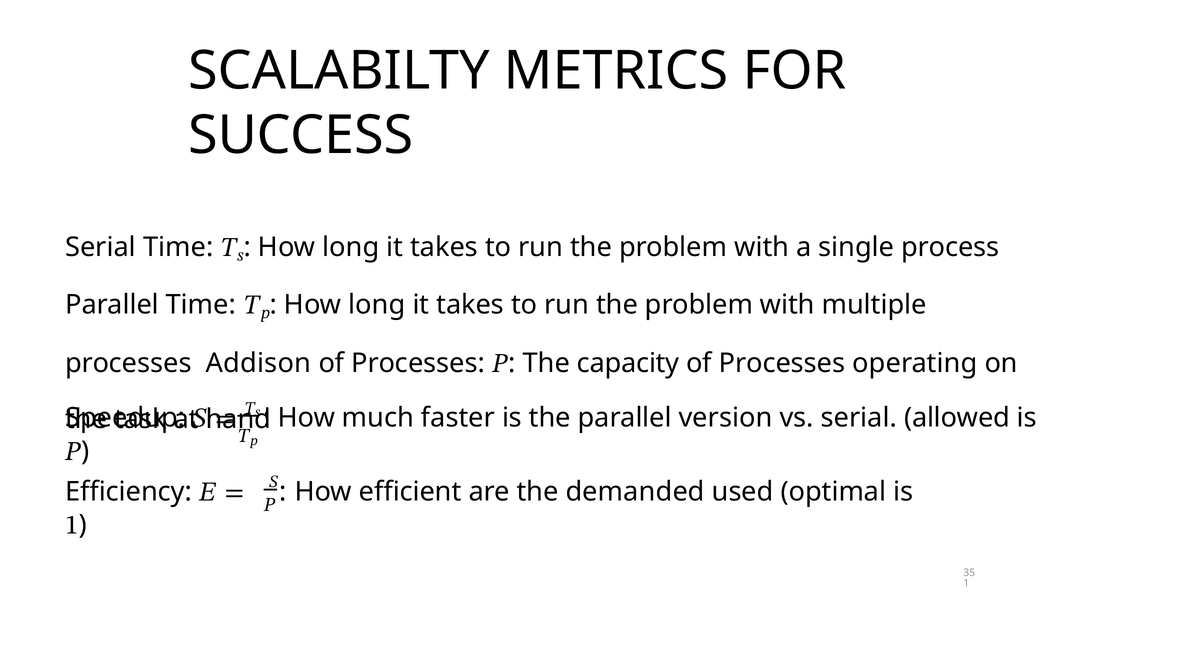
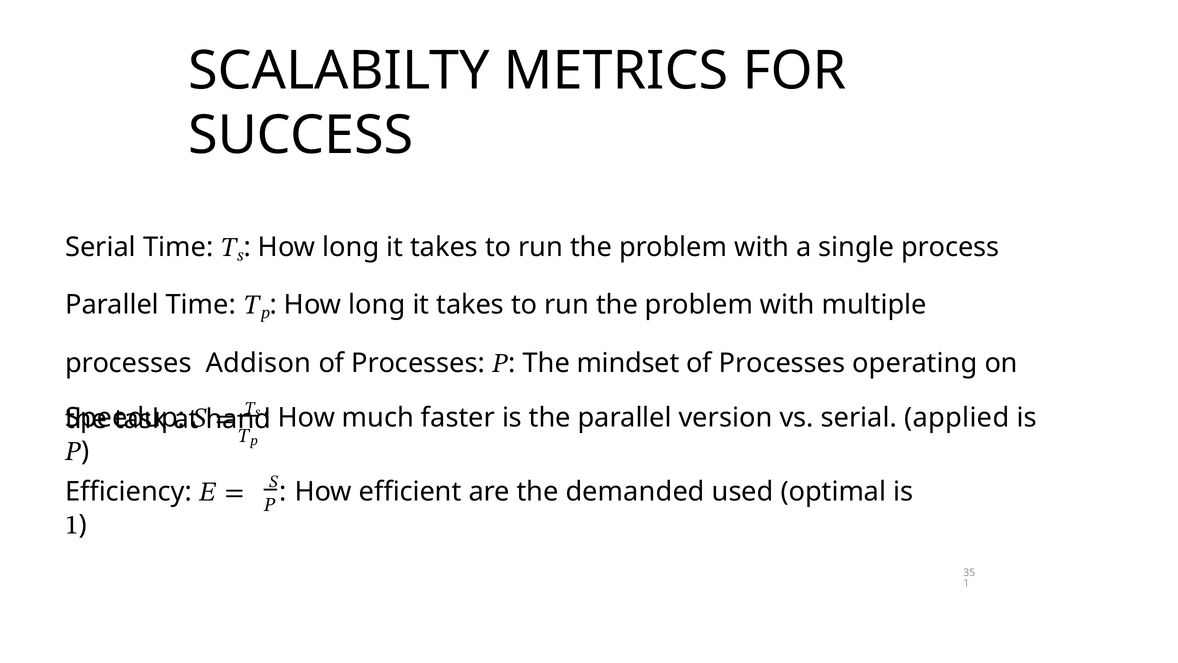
capacity: capacity -> mindset
allowed: allowed -> applied
